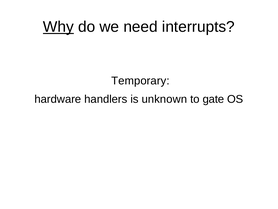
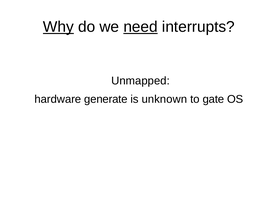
need underline: none -> present
Temporary: Temporary -> Unmapped
handlers: handlers -> generate
